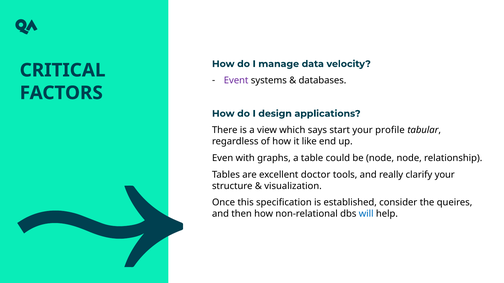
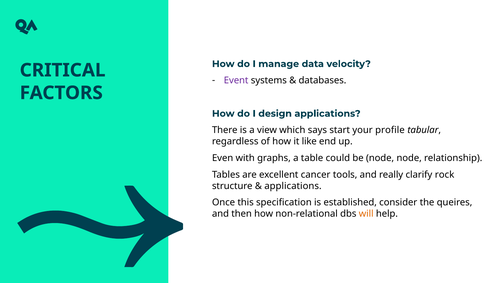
doctor: doctor -> cancer
clarify your: your -> rock
visualization at (293, 186): visualization -> applications
will colour: blue -> orange
